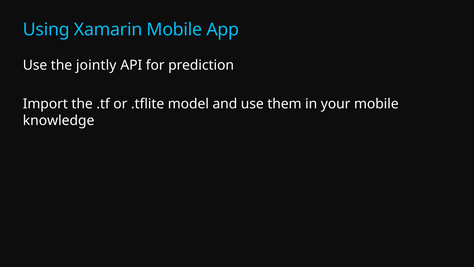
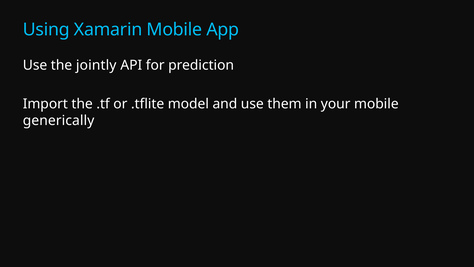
knowledge: knowledge -> generically
